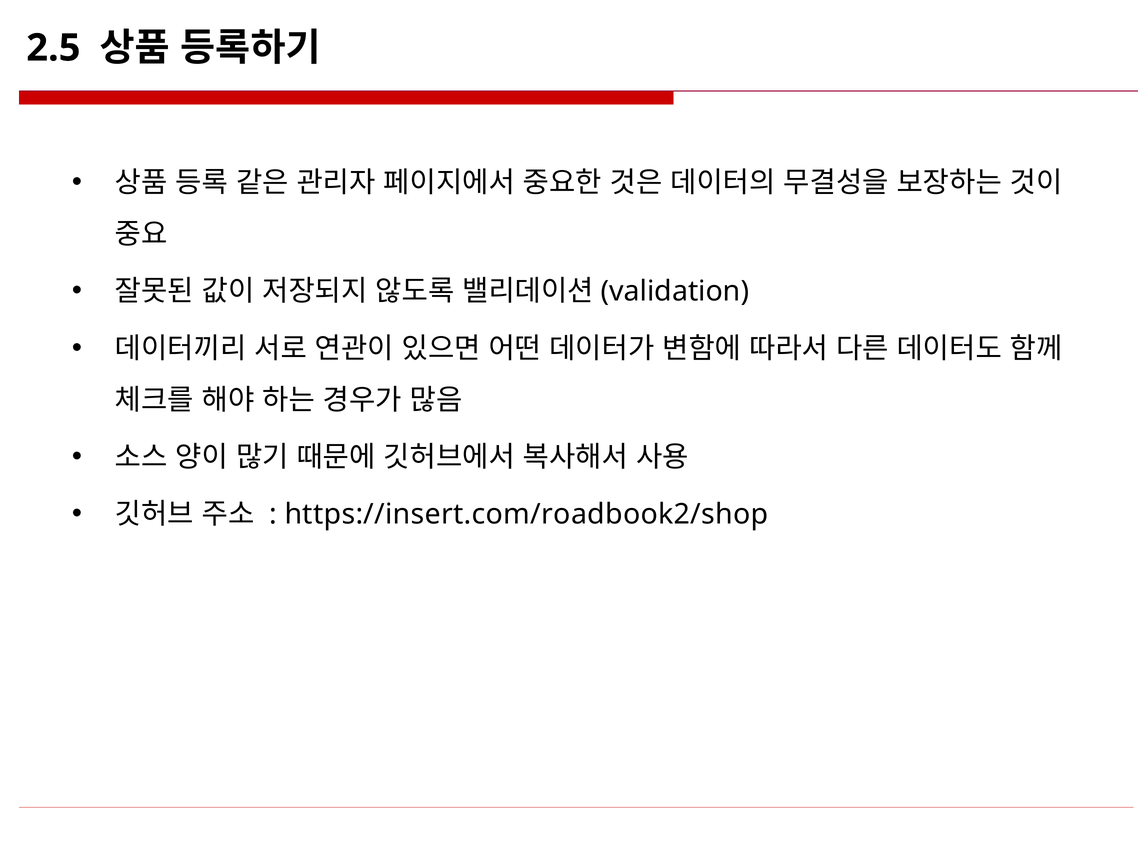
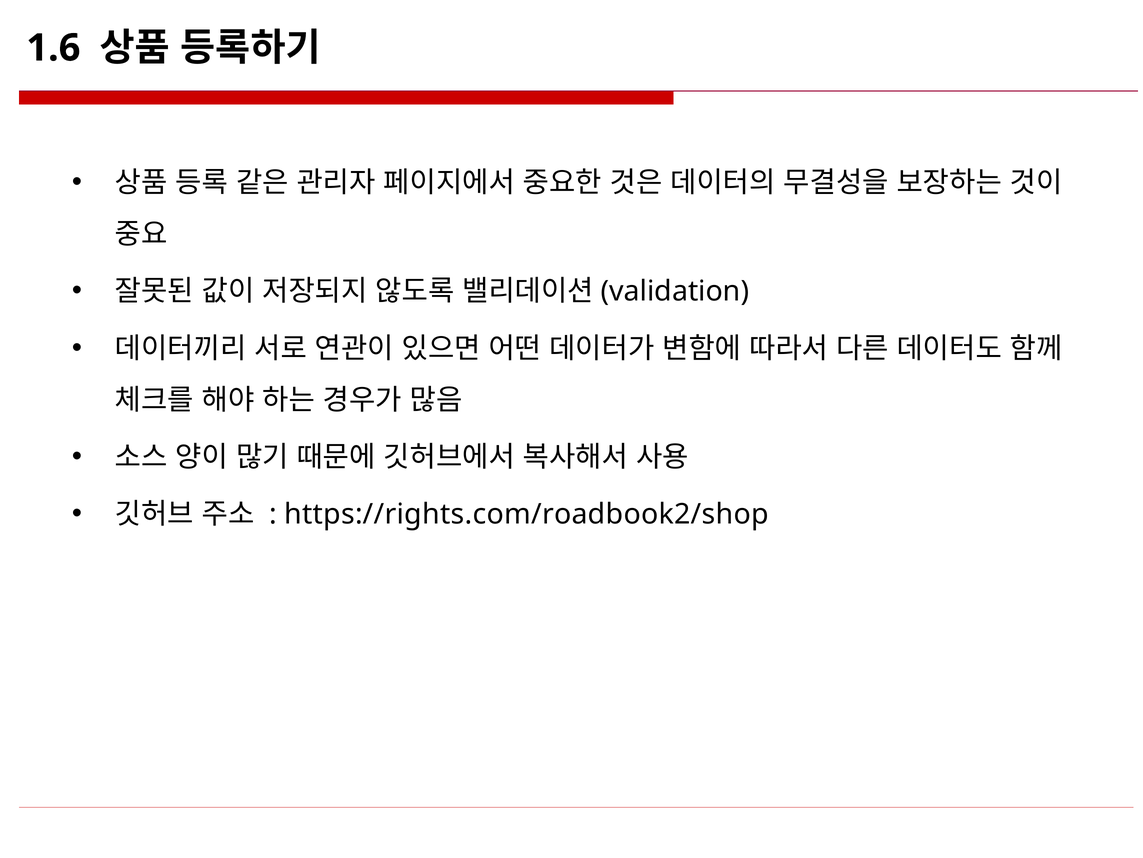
2.5: 2.5 -> 1.6
https://insert.com/roadbook2/shop: https://insert.com/roadbook2/shop -> https://rights.com/roadbook2/shop
